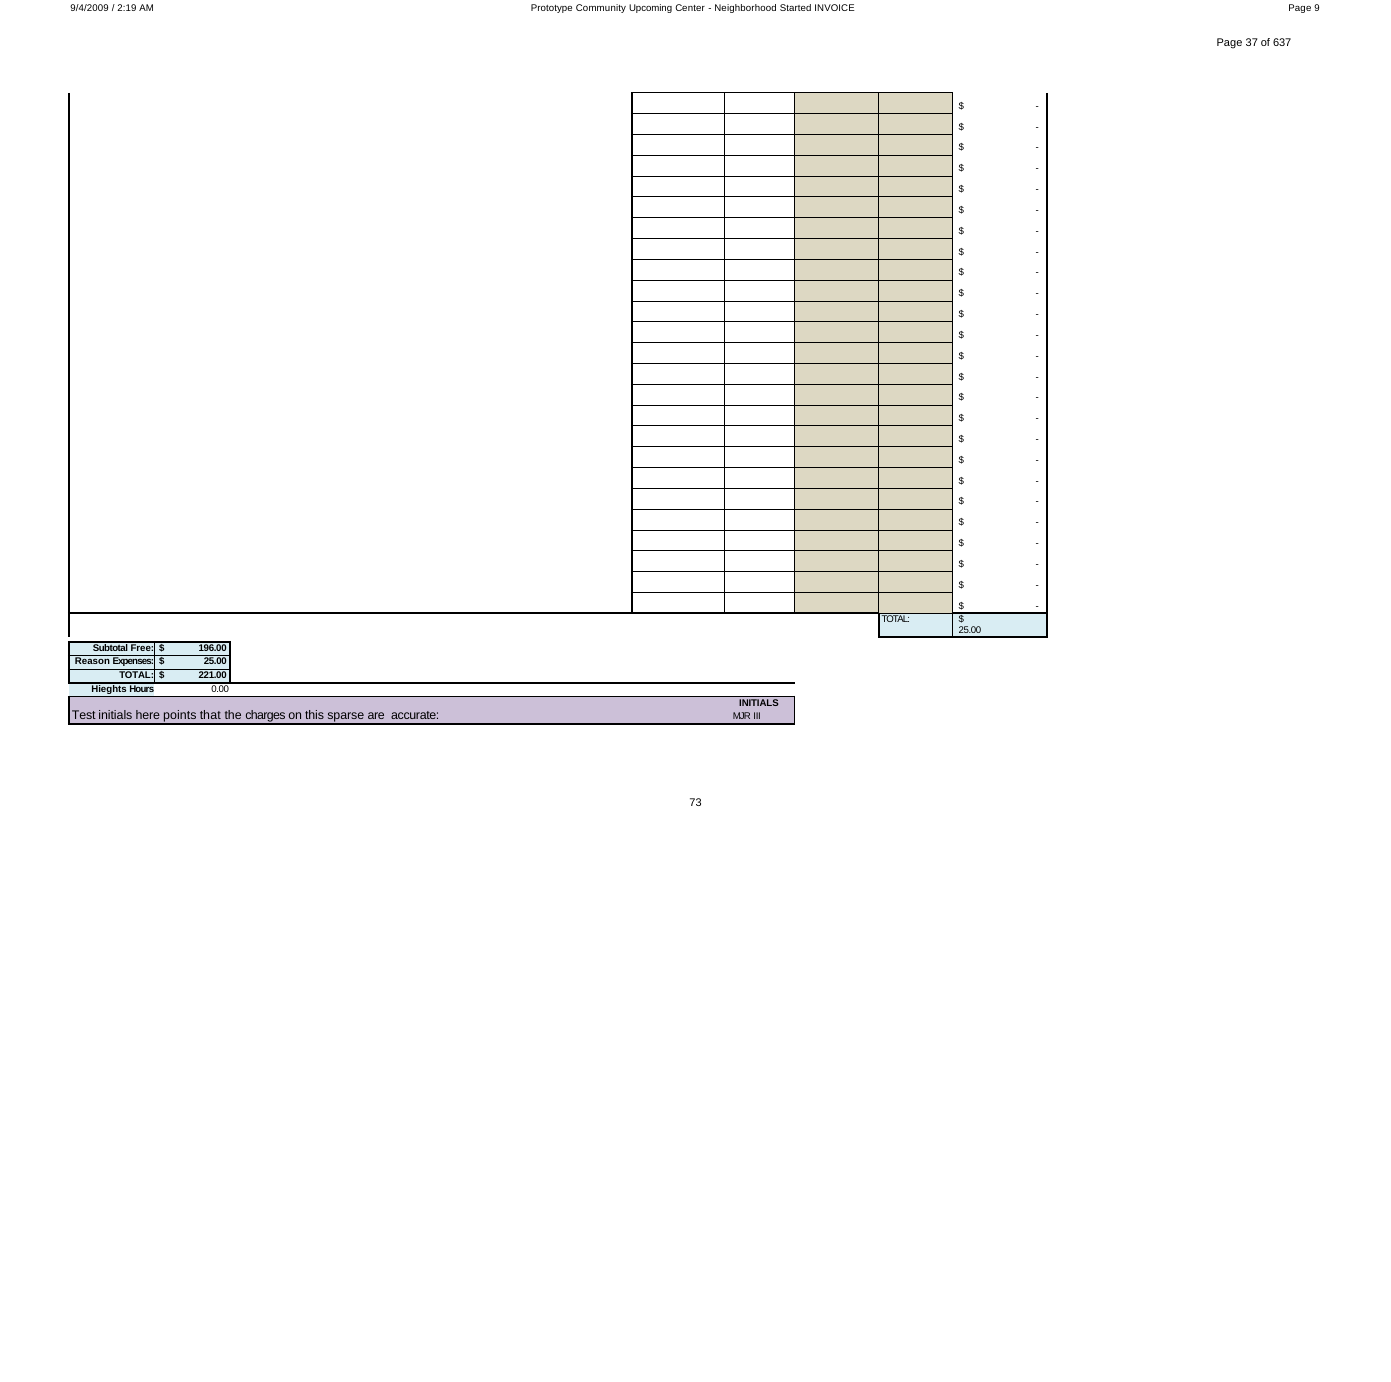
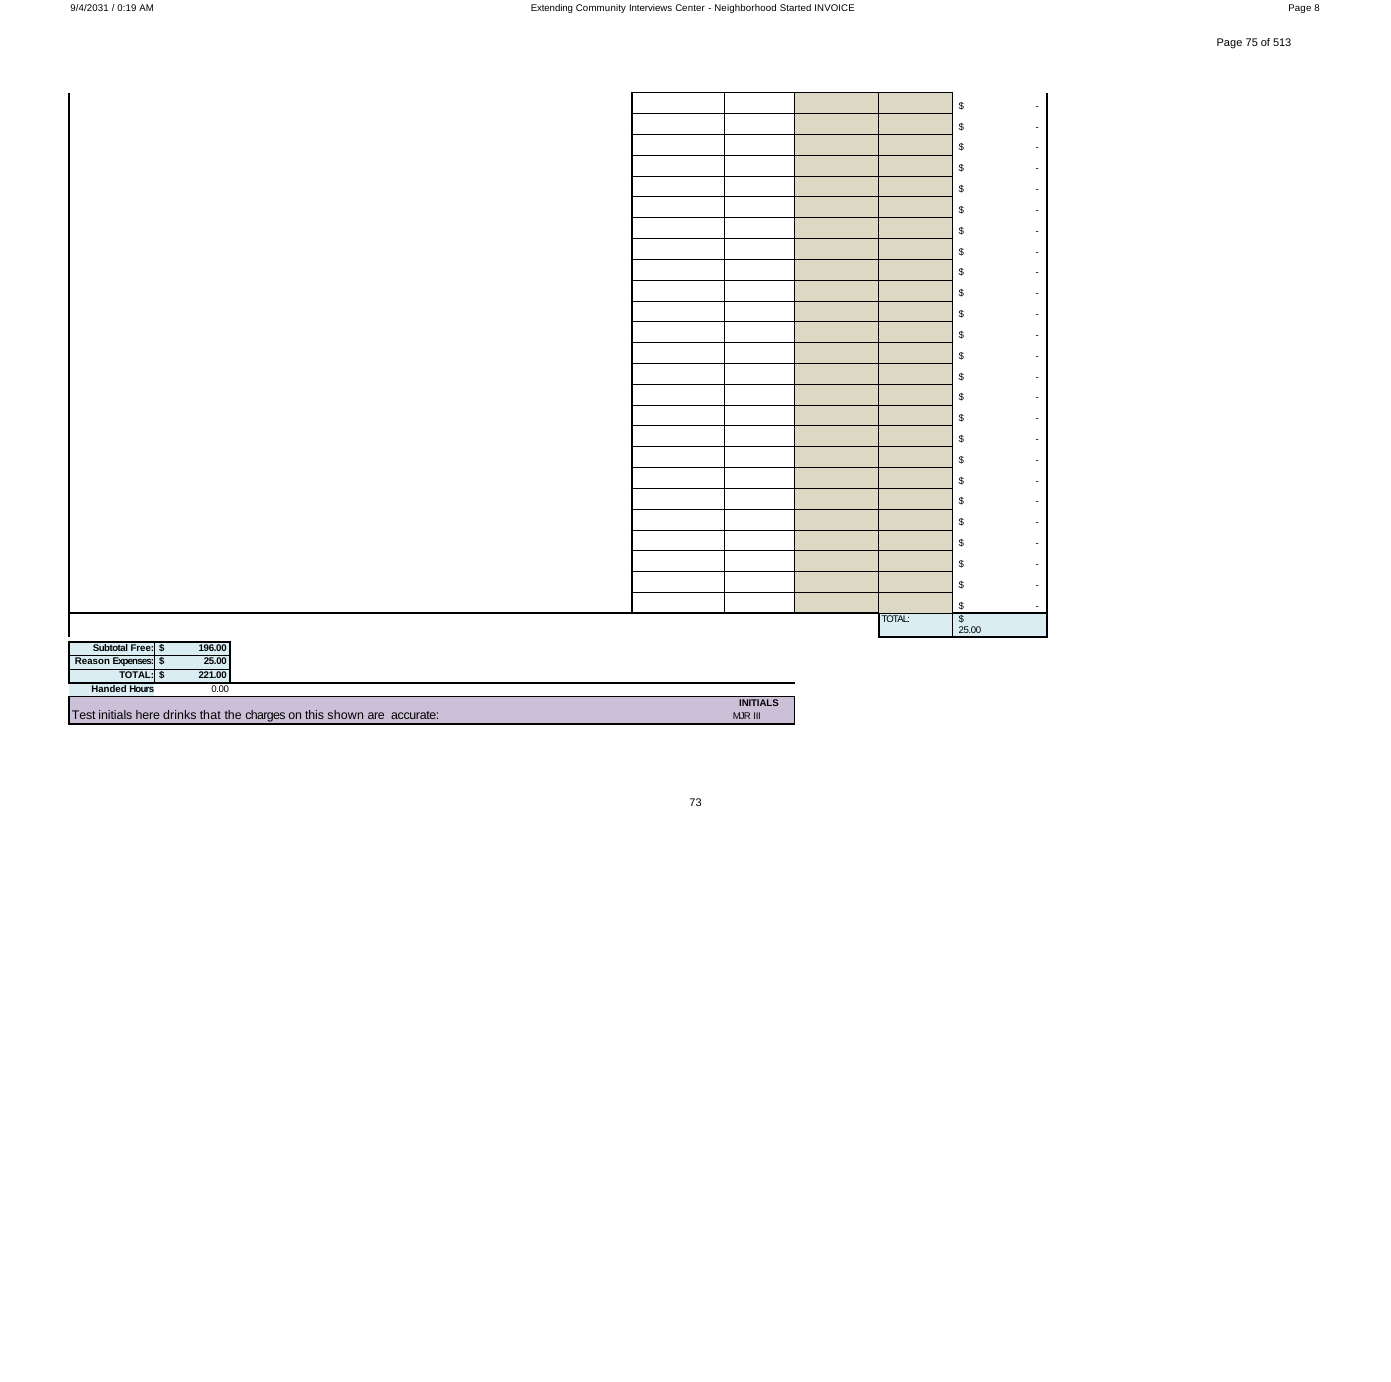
9/4/2009: 9/4/2009 -> 9/4/2031
2:19: 2:19 -> 0:19
Prototype: Prototype -> Extending
Upcoming: Upcoming -> Interviews
9: 9 -> 8
37: 37 -> 75
637: 637 -> 513
Hieghts: Hieghts -> Handed
points: points -> drinks
sparse: sparse -> shown
